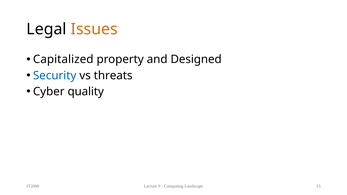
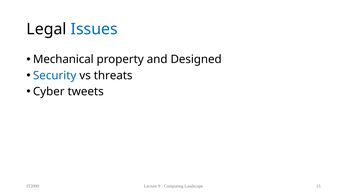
Issues colour: orange -> blue
Capitalized: Capitalized -> Mechanical
quality: quality -> tweets
